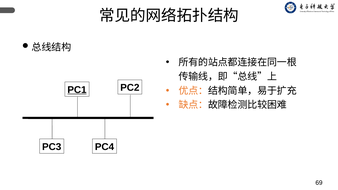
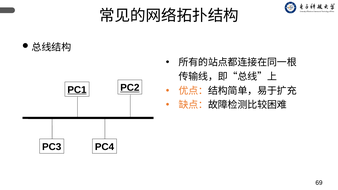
PC2 underline: none -> present
